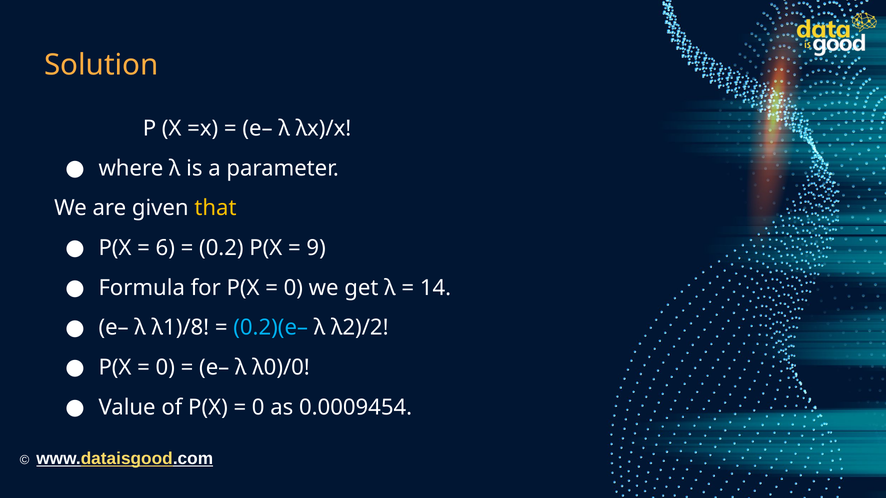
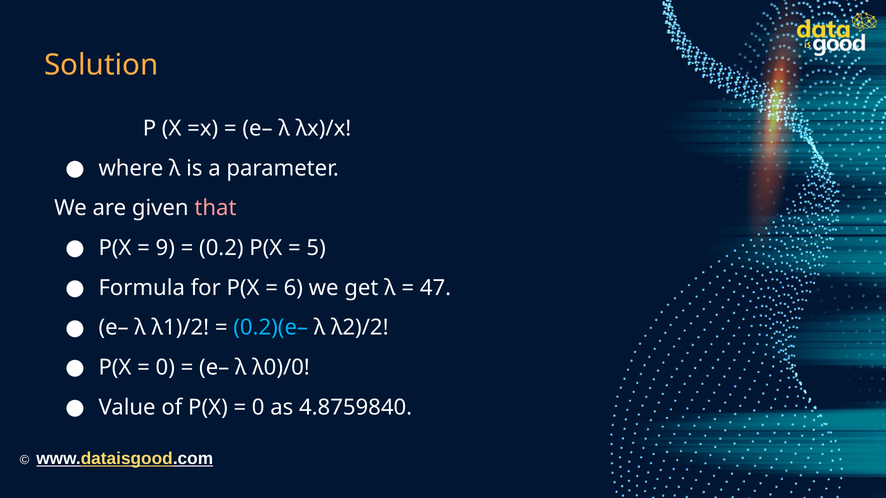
that colour: yellow -> pink
6: 6 -> 9
9: 9 -> 5
0 at (293, 288): 0 -> 6
14: 14 -> 47
λ1)/8: λ1)/8 -> λ1)/2
0.0009454: 0.0009454 -> 4.8759840
